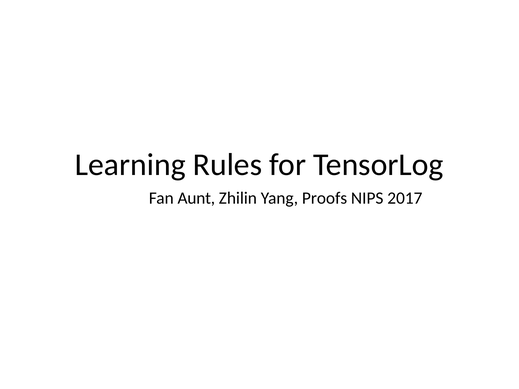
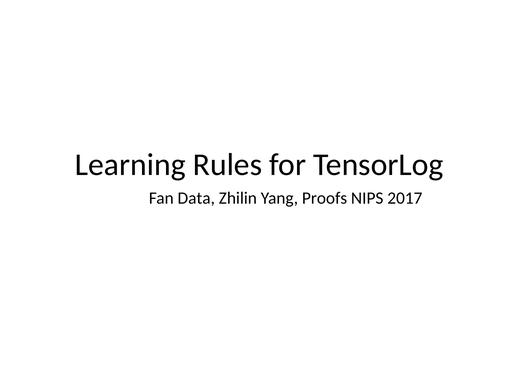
Aunt: Aunt -> Data
